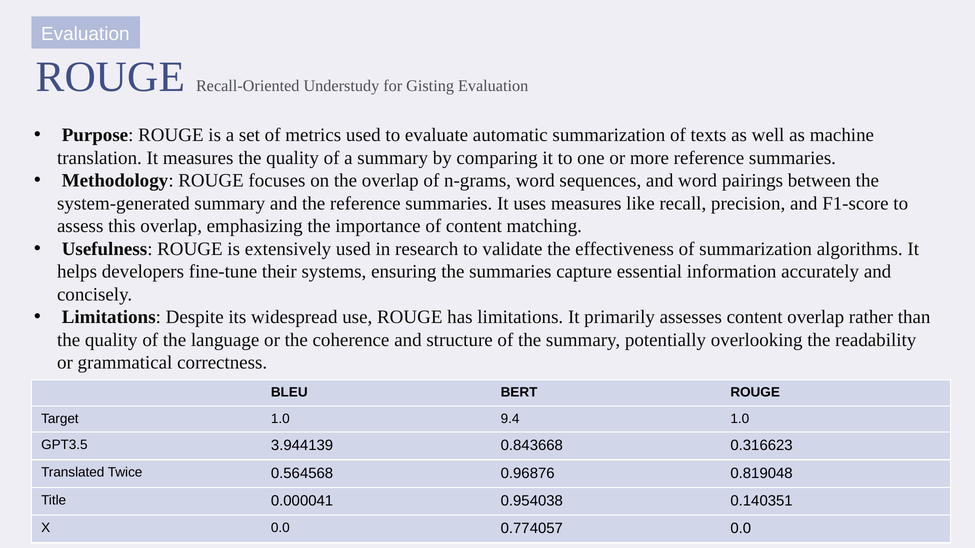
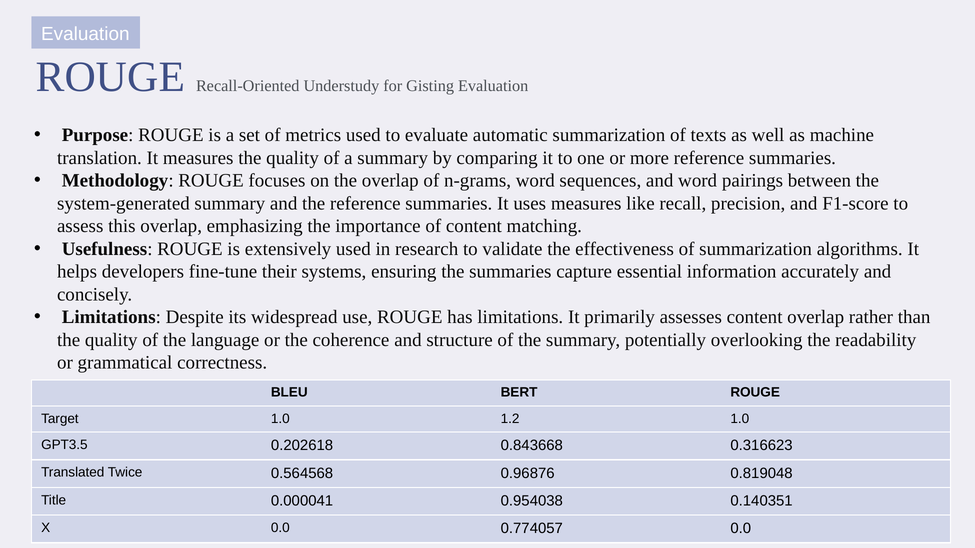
9.4: 9.4 -> 1.2
3.944139: 3.944139 -> 0.202618
